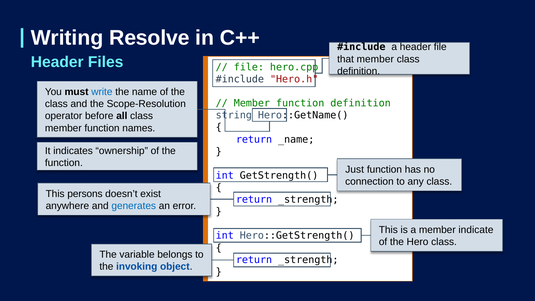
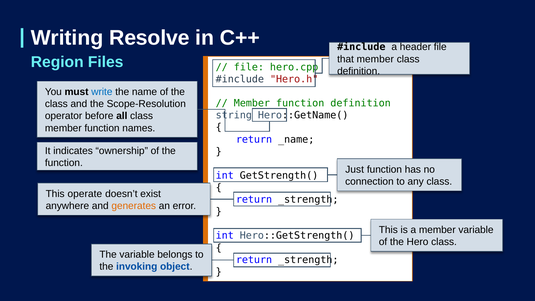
Header at (57, 62): Header -> Region
persons: persons -> operate
generates colour: blue -> orange
member indicate: indicate -> variable
